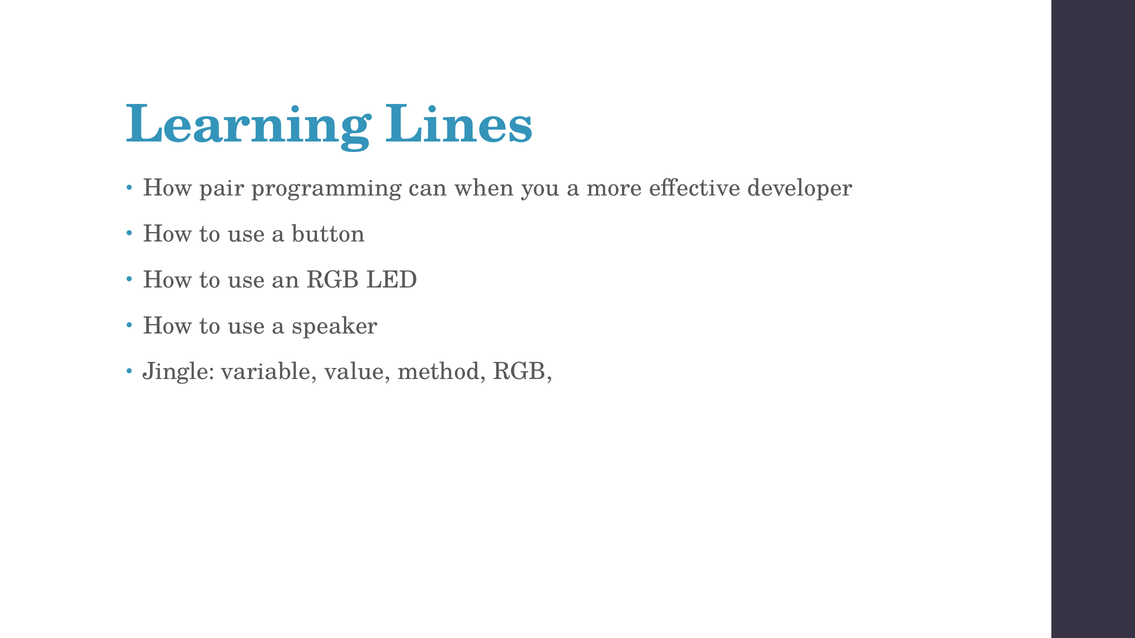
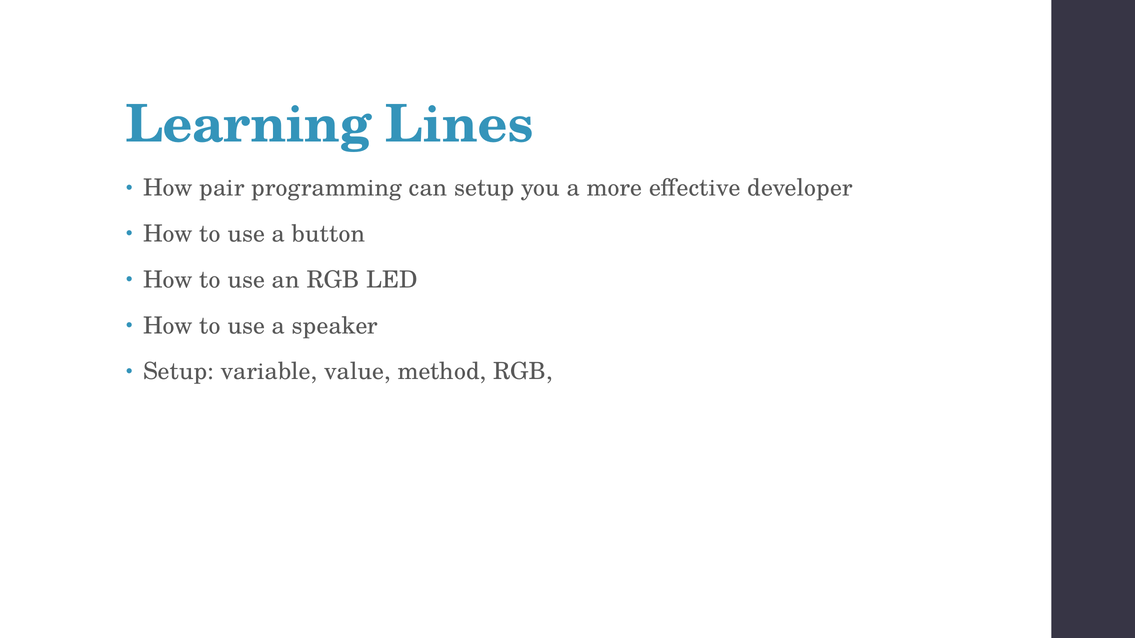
can when: when -> setup
Jingle at (179, 372): Jingle -> Setup
